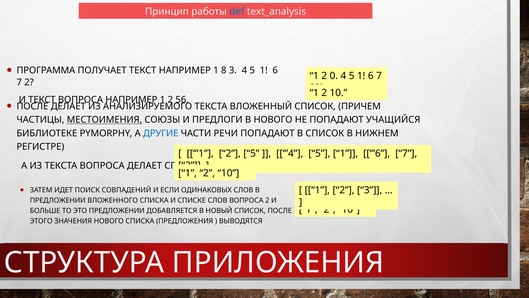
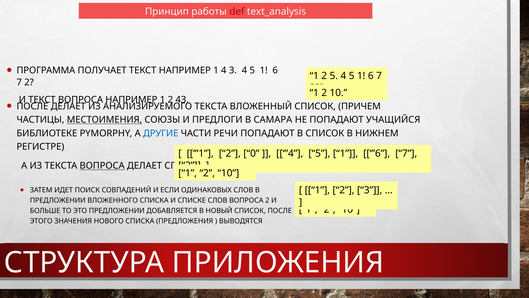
def colour: blue -> red
1 8: 8 -> 4
2 0: 0 -> 5
56: 56 -> 43
В НОВОГО: НОВОГО -> САМАРА
2 5: 5 -> 0
ВОПРОСА at (102, 166) underline: none -> present
